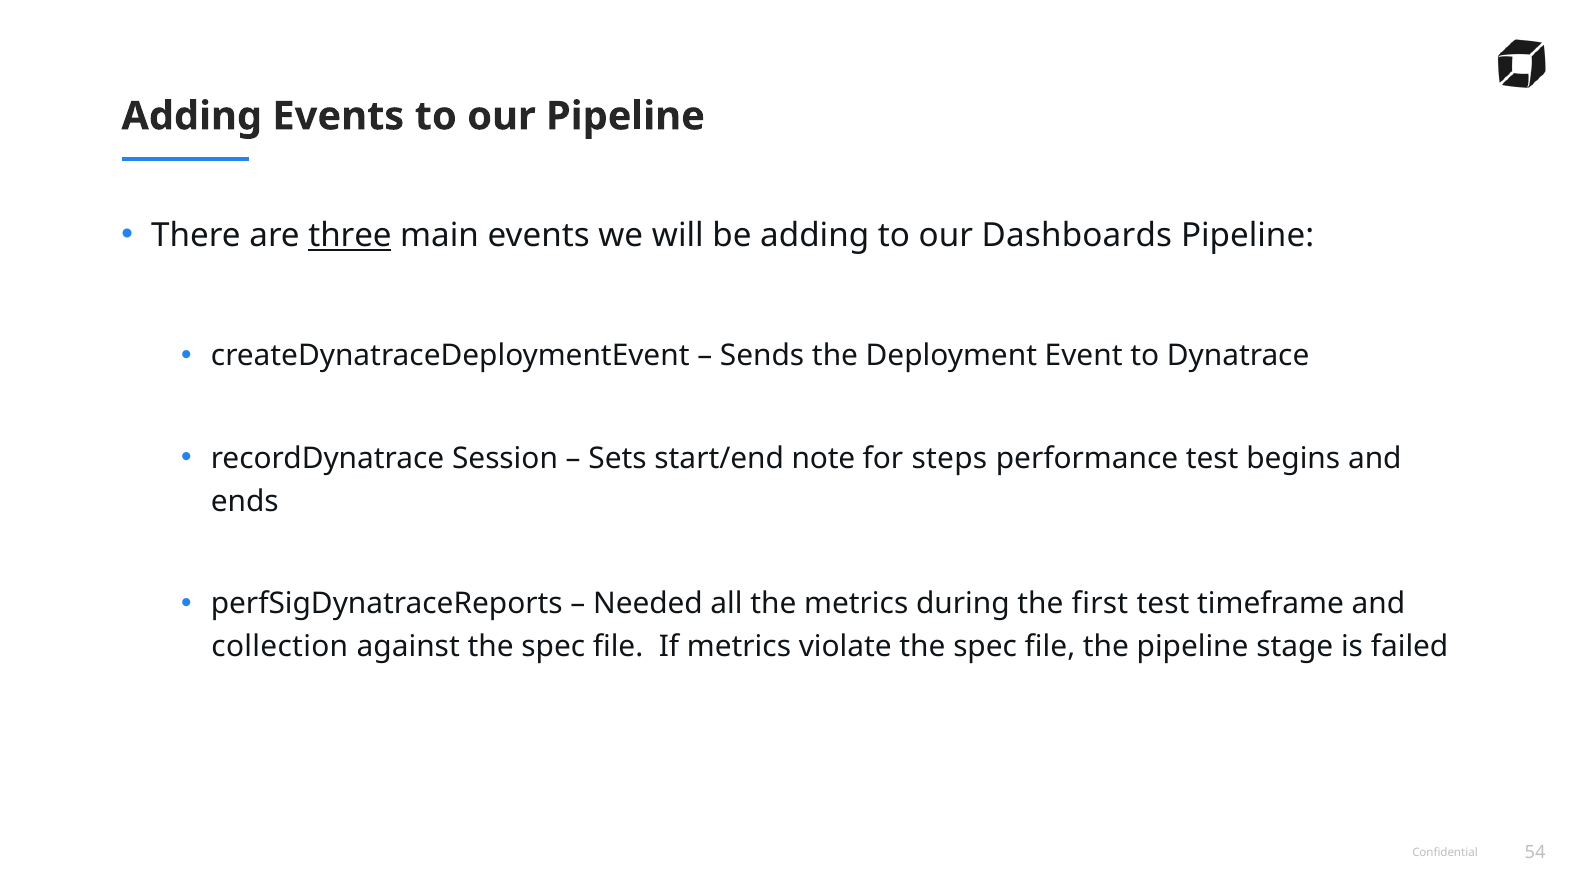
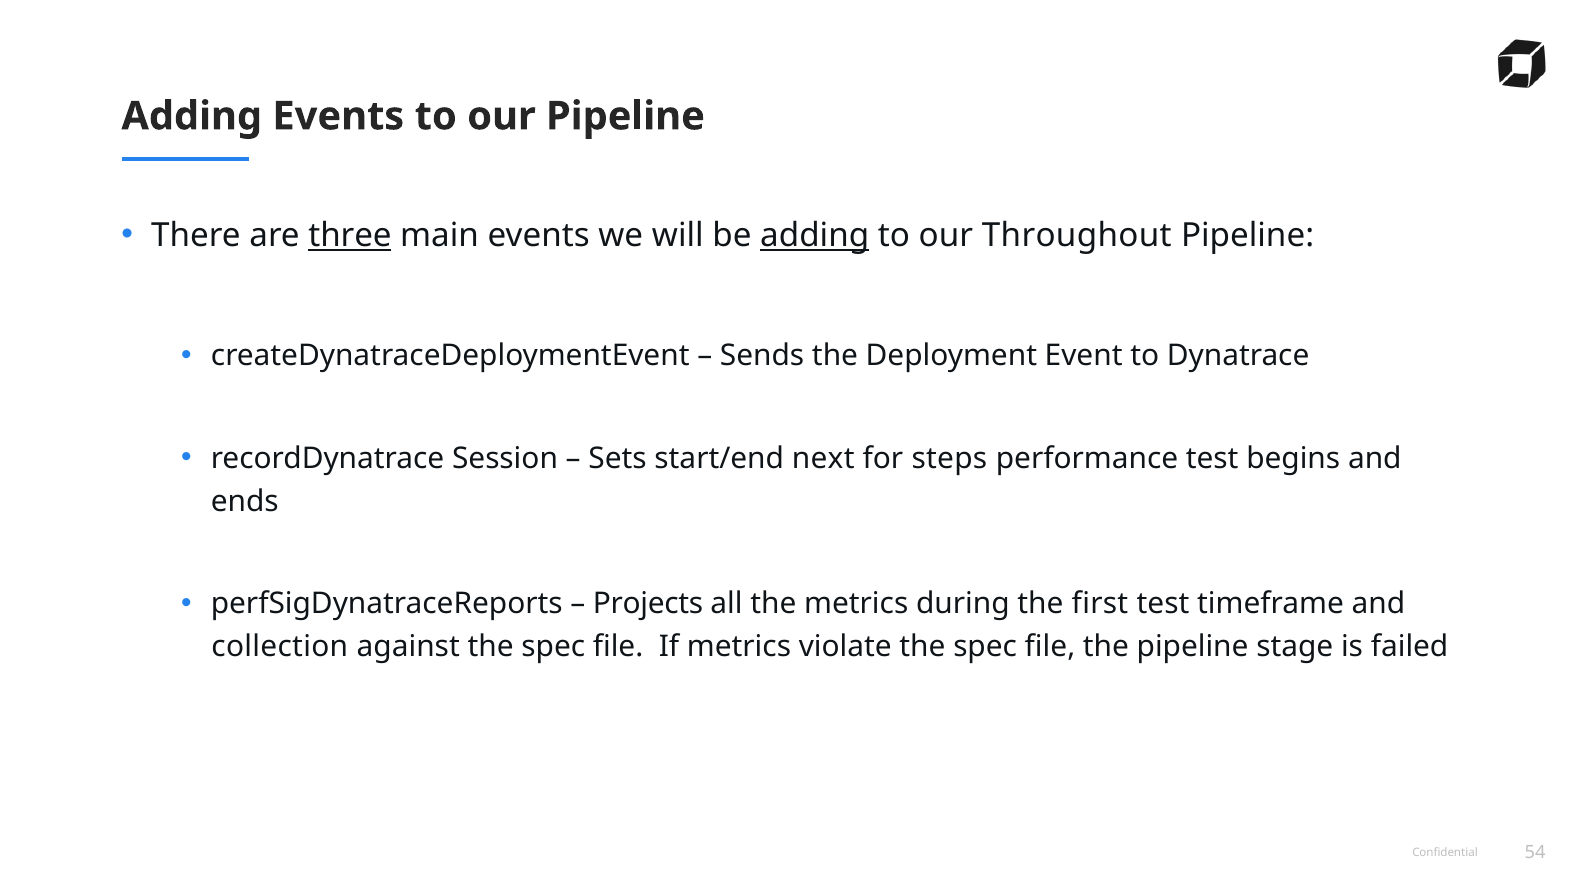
adding at (815, 235) underline: none -> present
Dashboards: Dashboards -> Throughout
note: note -> next
Needed: Needed -> Projects
